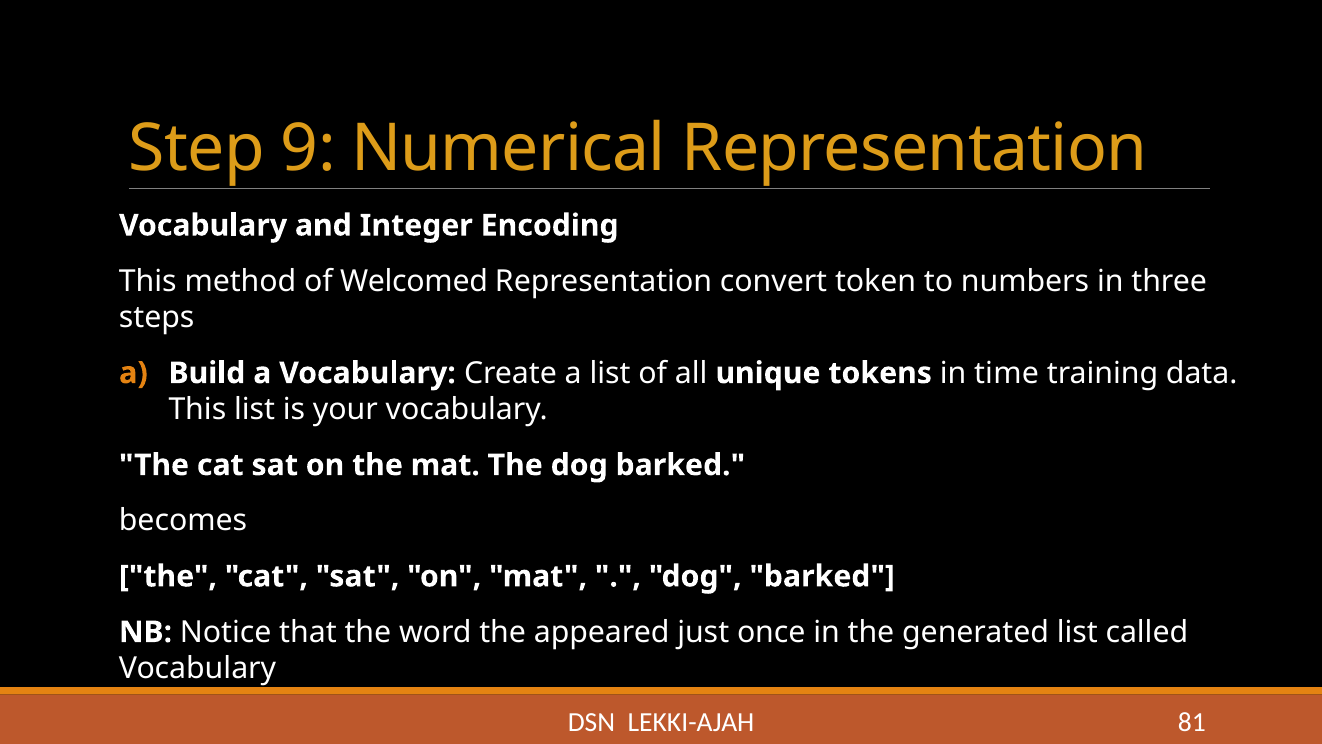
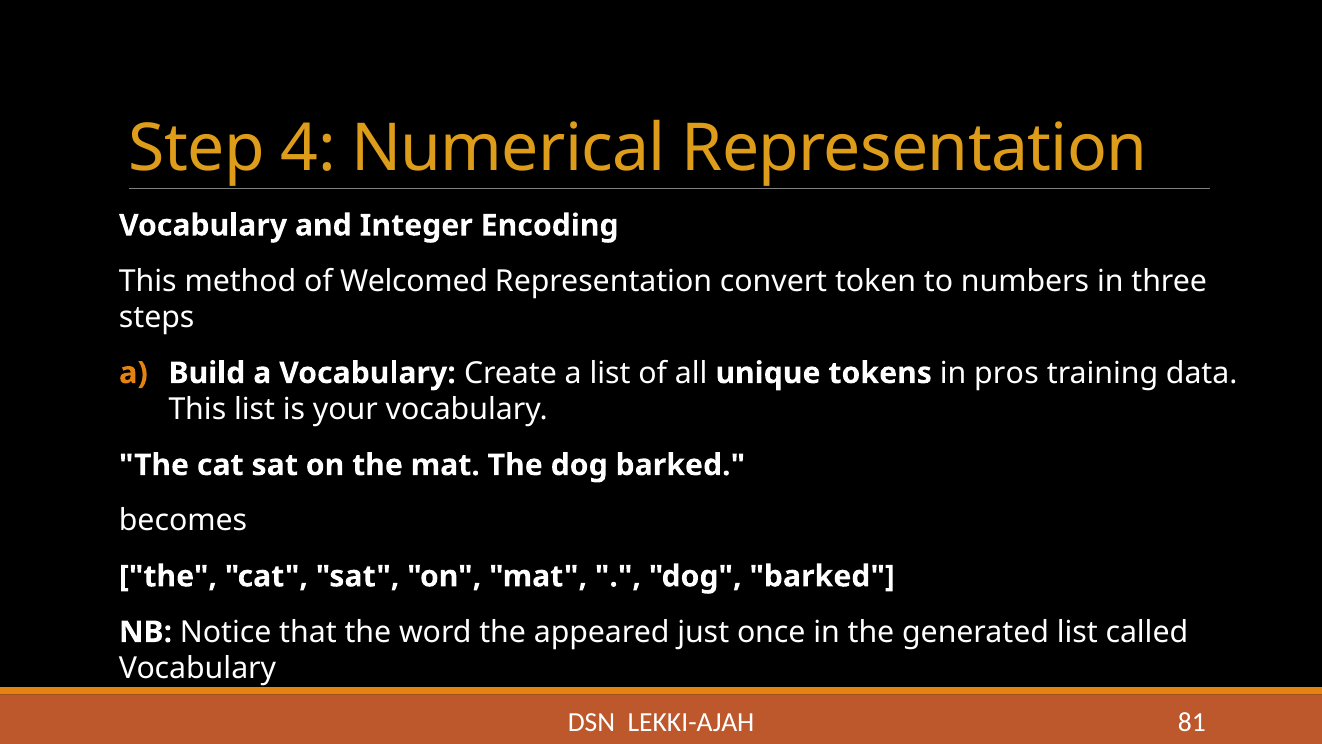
9: 9 -> 4
time: time -> pros
